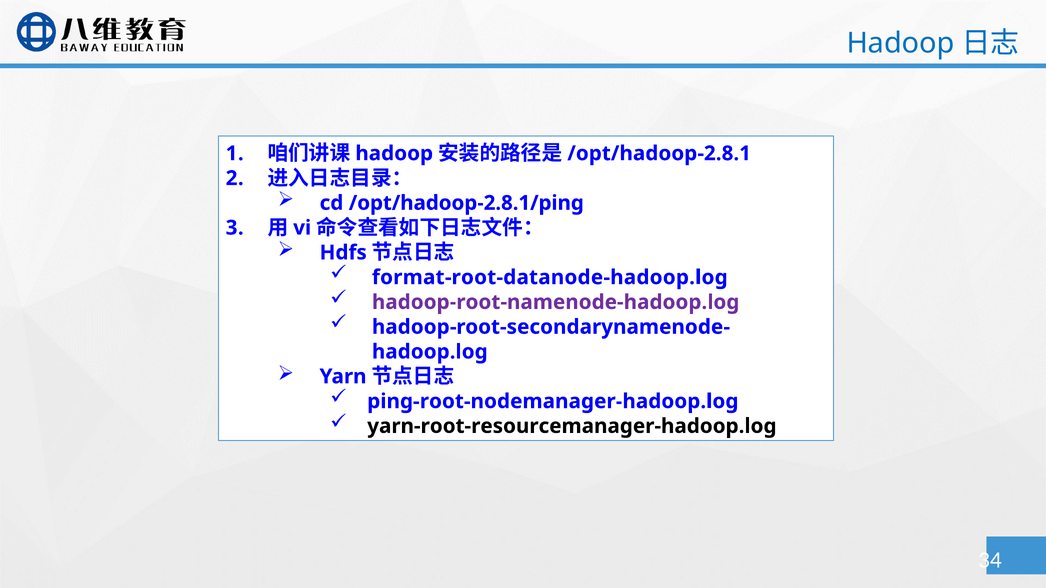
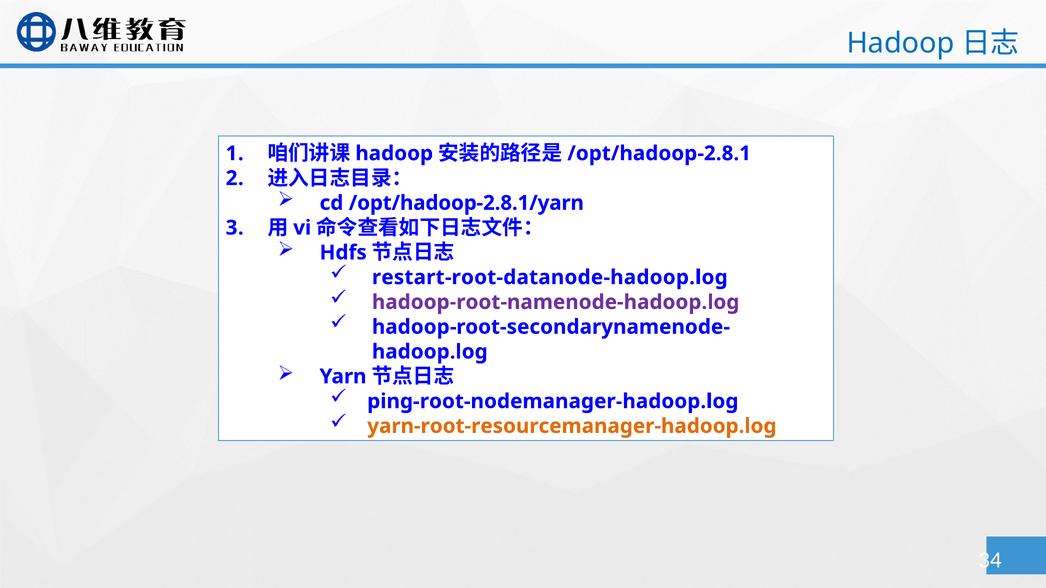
/opt/hadoop-2.8.1/ping: /opt/hadoop-2.8.1/ping -> /opt/hadoop-2.8.1/yarn
format-root-datanode-hadoop.log: format-root-datanode-hadoop.log -> restart-root-datanode-hadoop.log
yarn-root-resourcemanager-hadoop.log colour: black -> orange
